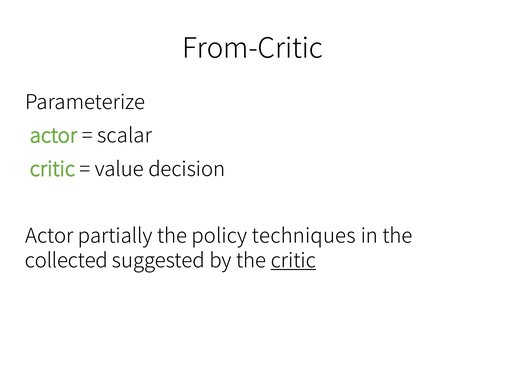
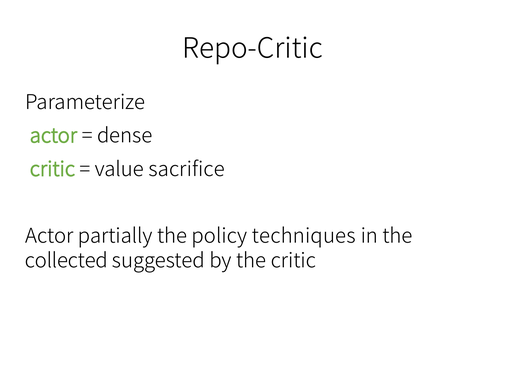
From-Critic: From-Critic -> Repo-Critic
scalar: scalar -> dense
decision: decision -> sacrifice
critic at (293, 261) underline: present -> none
